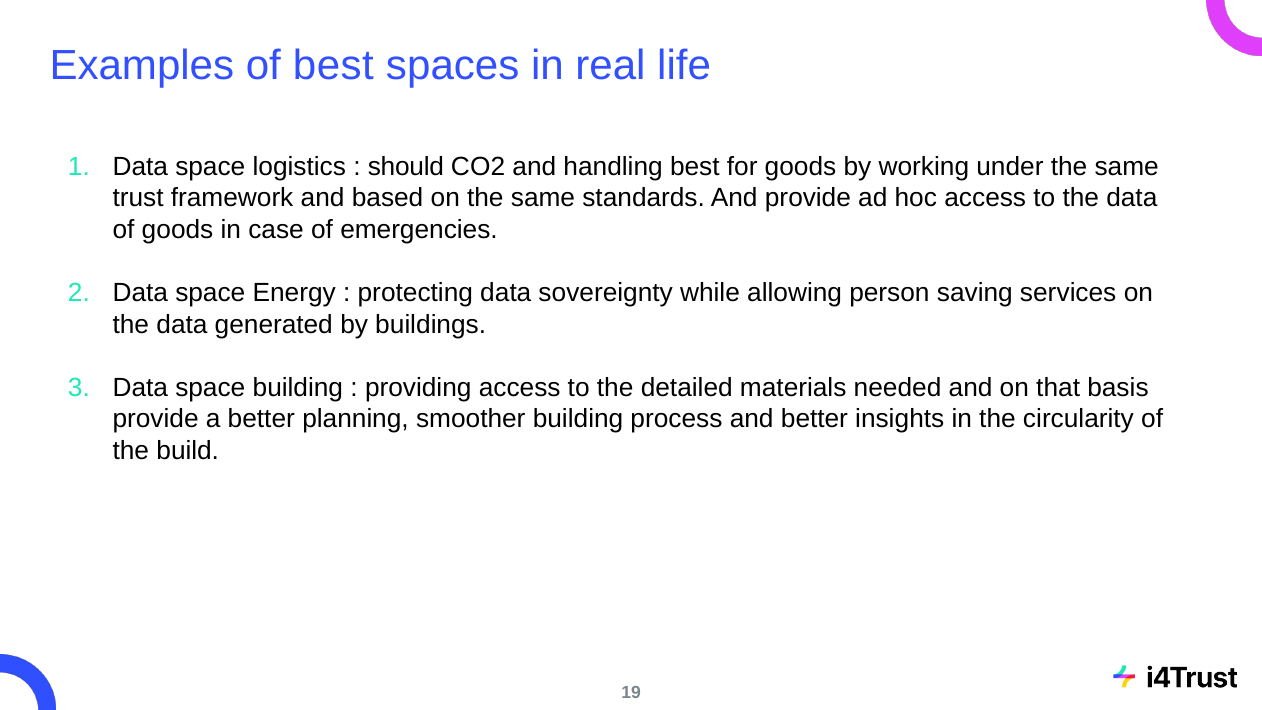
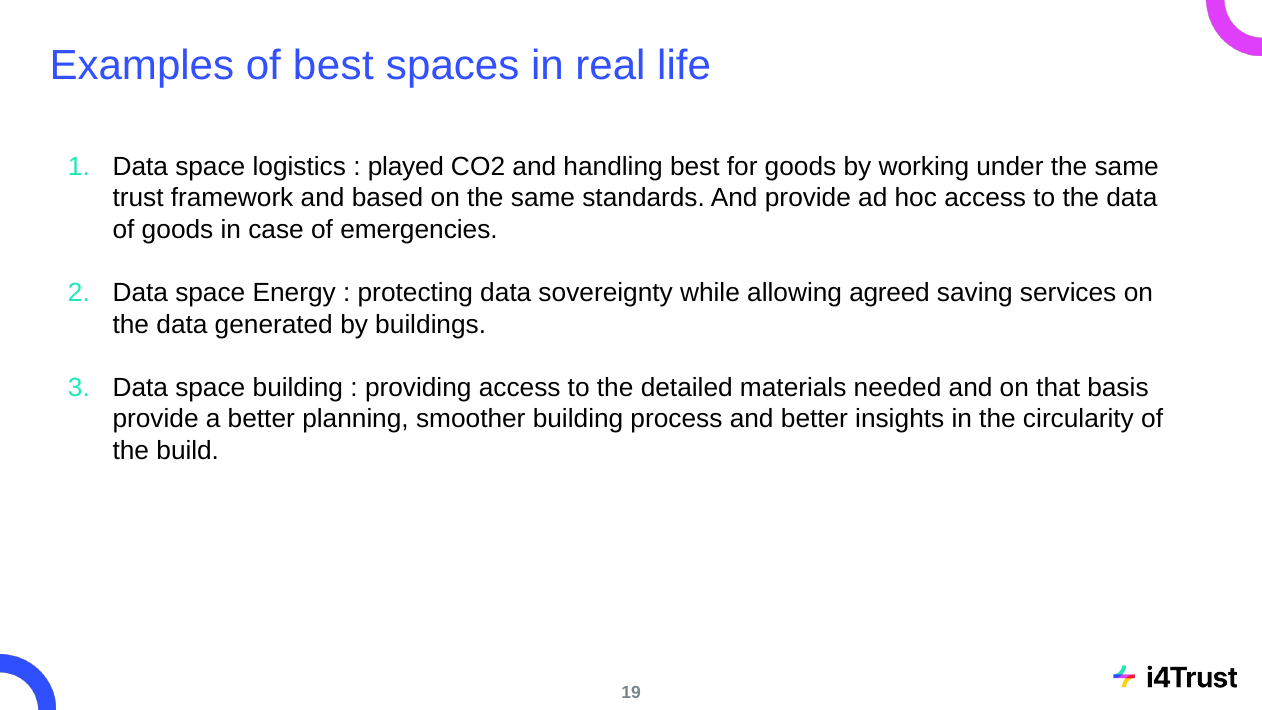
should: should -> played
person: person -> agreed
